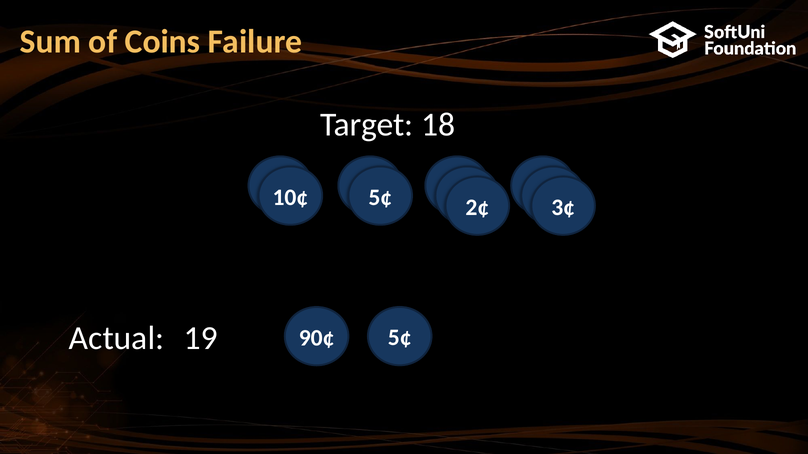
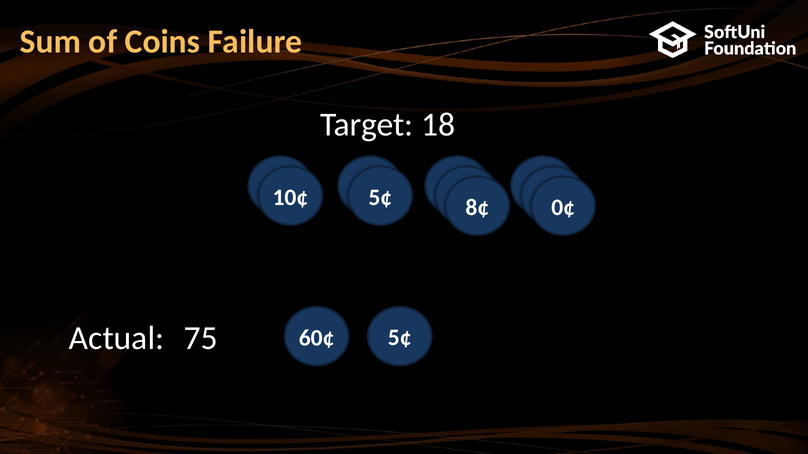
2¢: 2¢ -> 8¢
3¢: 3¢ -> 0¢
19: 19 -> 75
90¢: 90¢ -> 60¢
